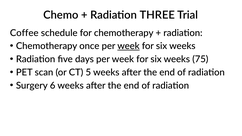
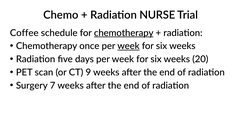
THREE: THREE -> NURSE
chemotherapy at (124, 33) underline: none -> present
75: 75 -> 20
5: 5 -> 9
6: 6 -> 7
